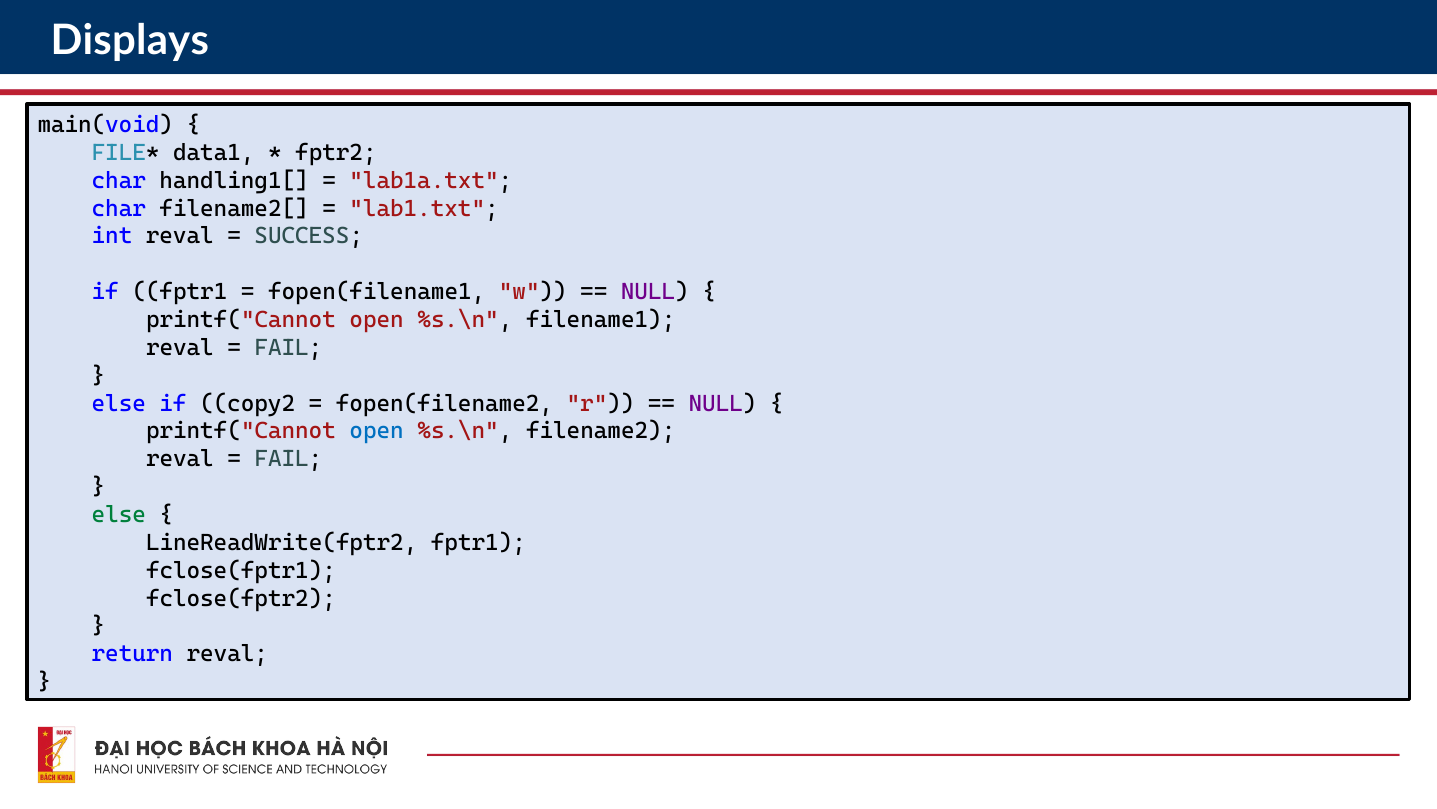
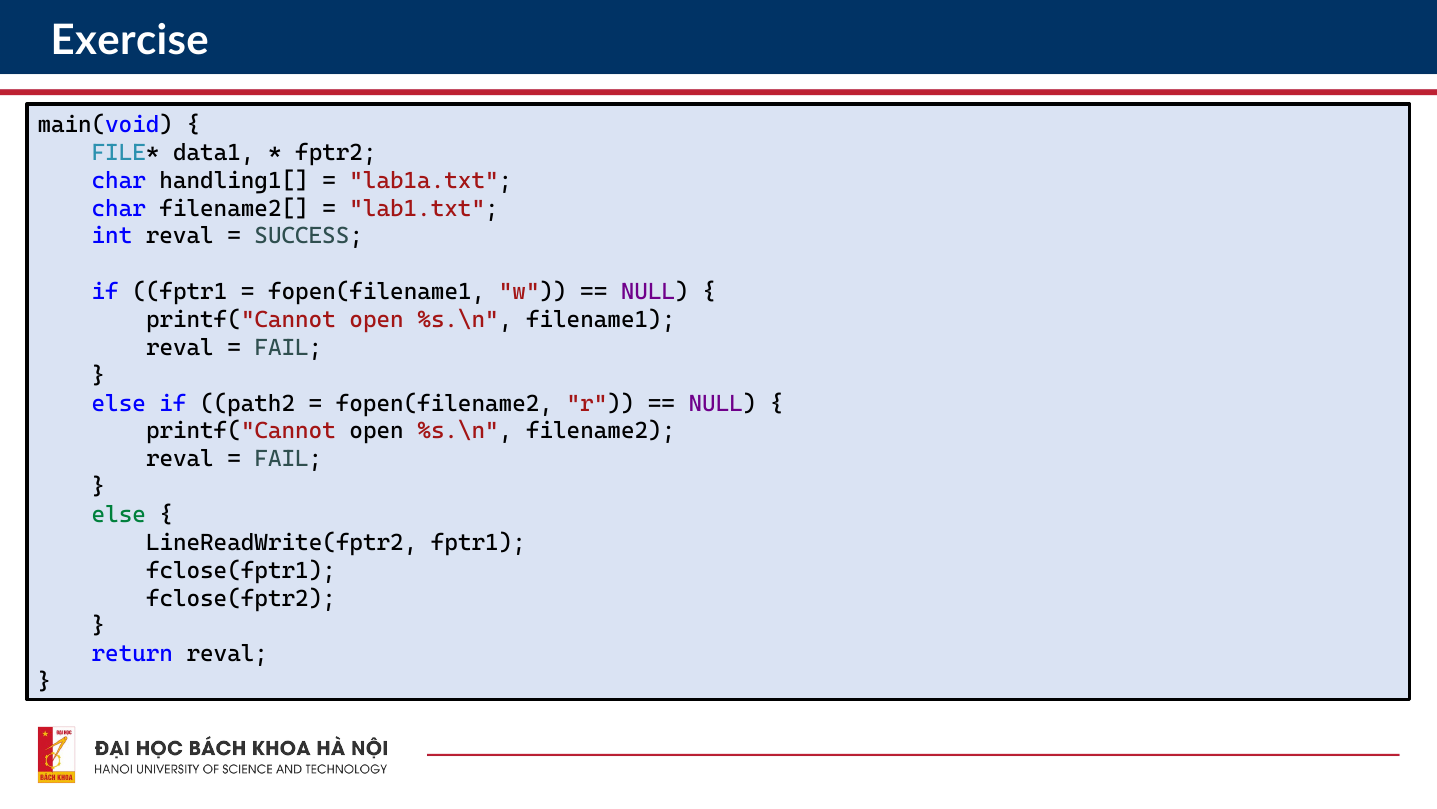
Displays: Displays -> Exercise
copy2: copy2 -> path2
open at (377, 431) colour: blue -> black
